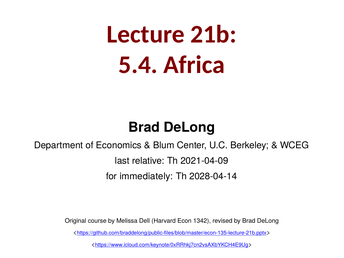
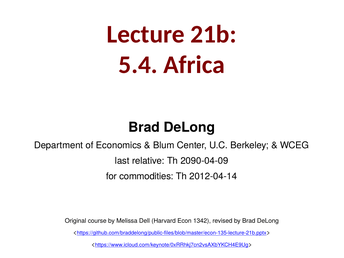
2021-04-09: 2021-04-09 -> 2090-04-09
immediately: immediately -> commodities
2028-04-14: 2028-04-14 -> 2012-04-14
